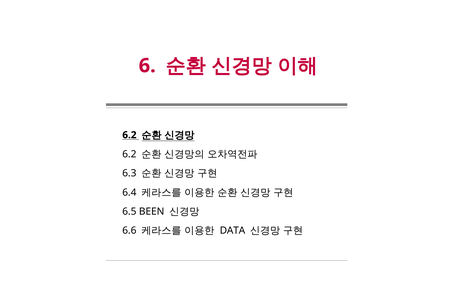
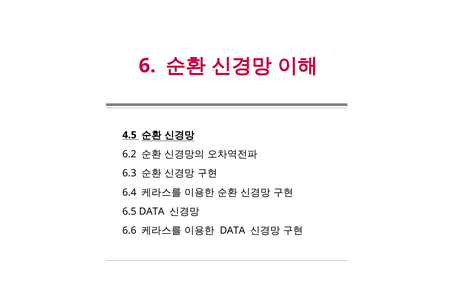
6.2 at (129, 135): 6.2 -> 4.5
6.5 BEEN: BEEN -> DATA
